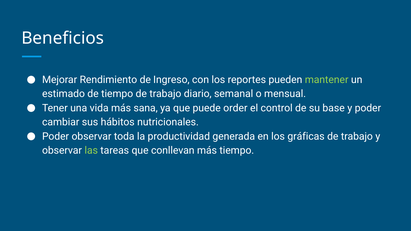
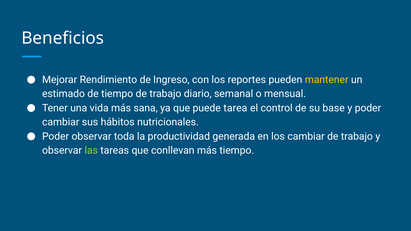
mantener colour: light green -> yellow
order: order -> tarea
los gráficas: gráficas -> cambiar
